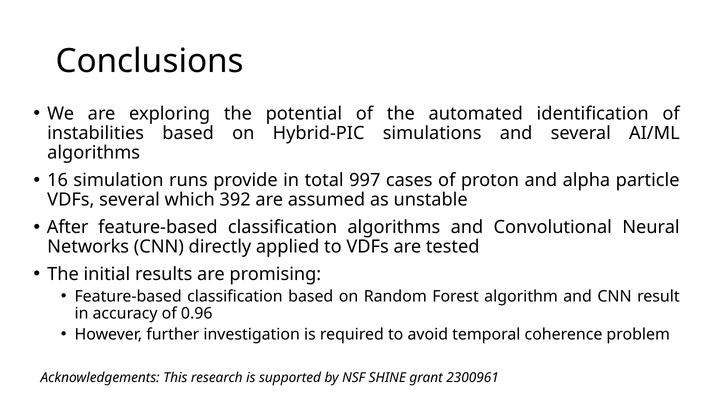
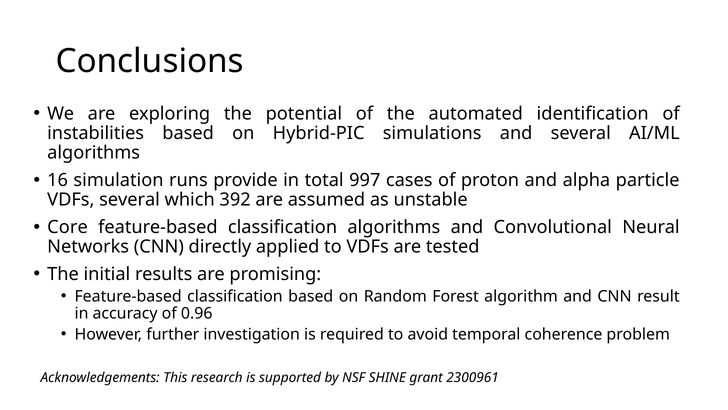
After: After -> Core
